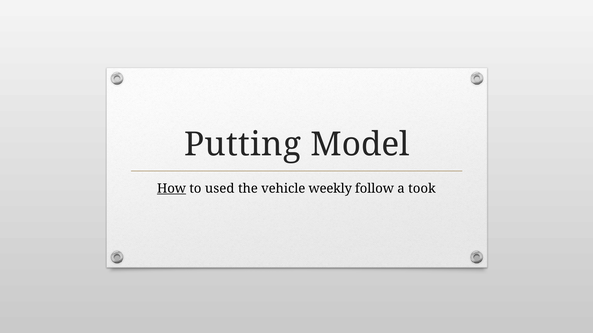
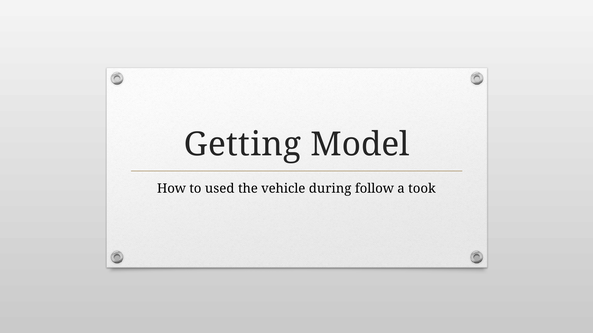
Putting: Putting -> Getting
How underline: present -> none
weekly: weekly -> during
